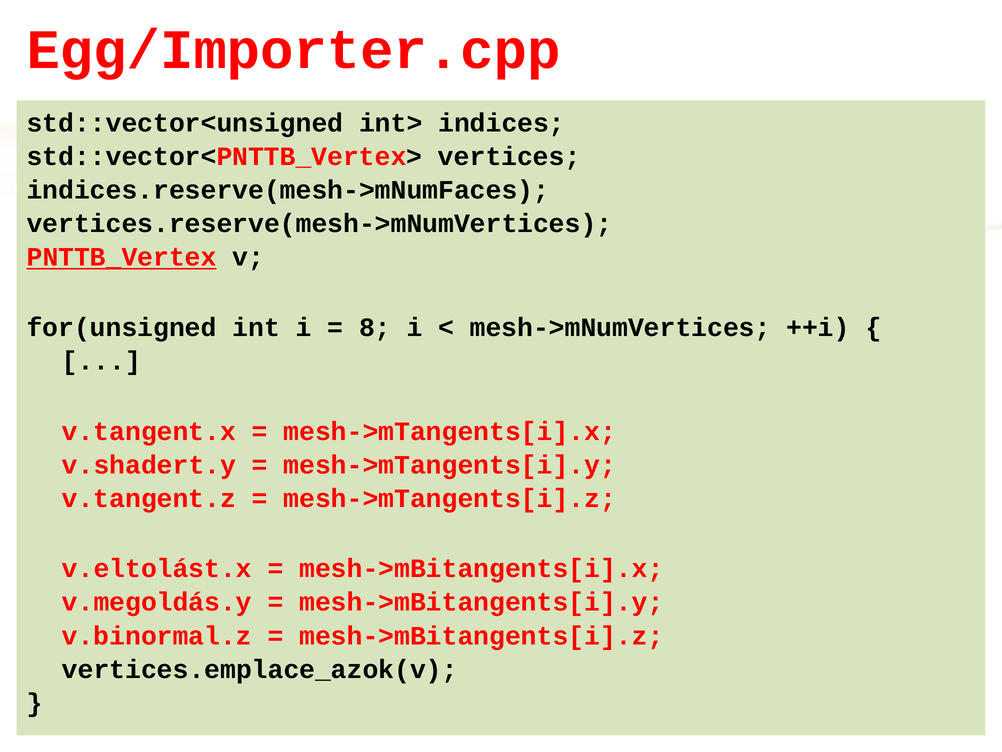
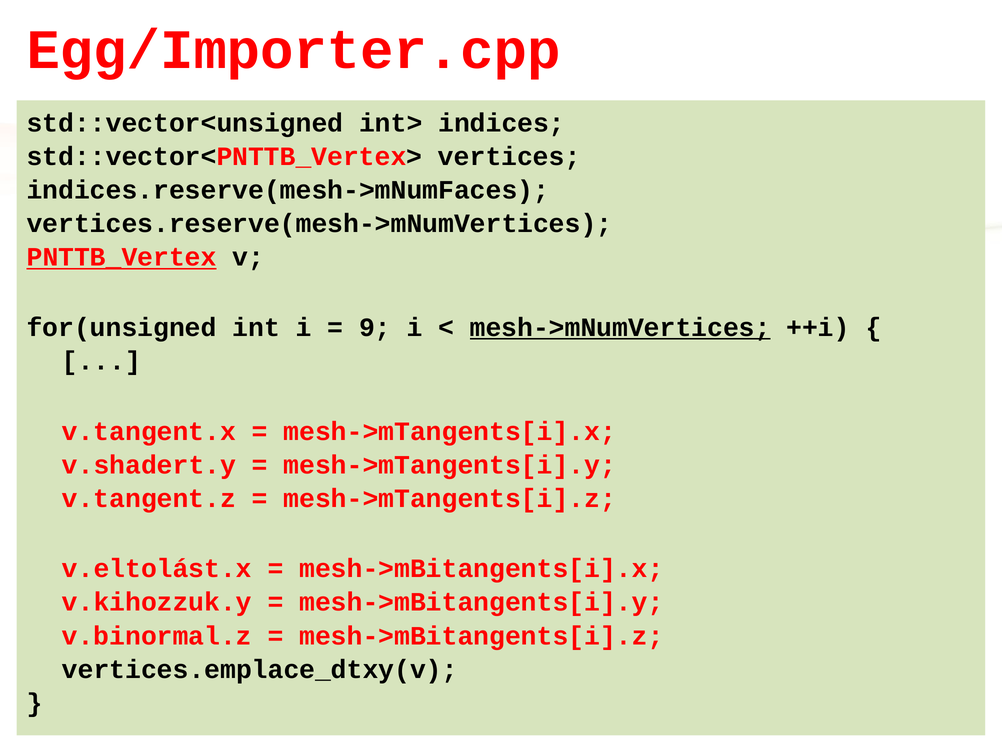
8: 8 -> 9
mesh->mNumVertices underline: none -> present
v.megoldás.y: v.megoldás.y -> v.kihozzuk.y
vertices.emplace_azok(v: vertices.emplace_azok(v -> vertices.emplace_dtxy(v
